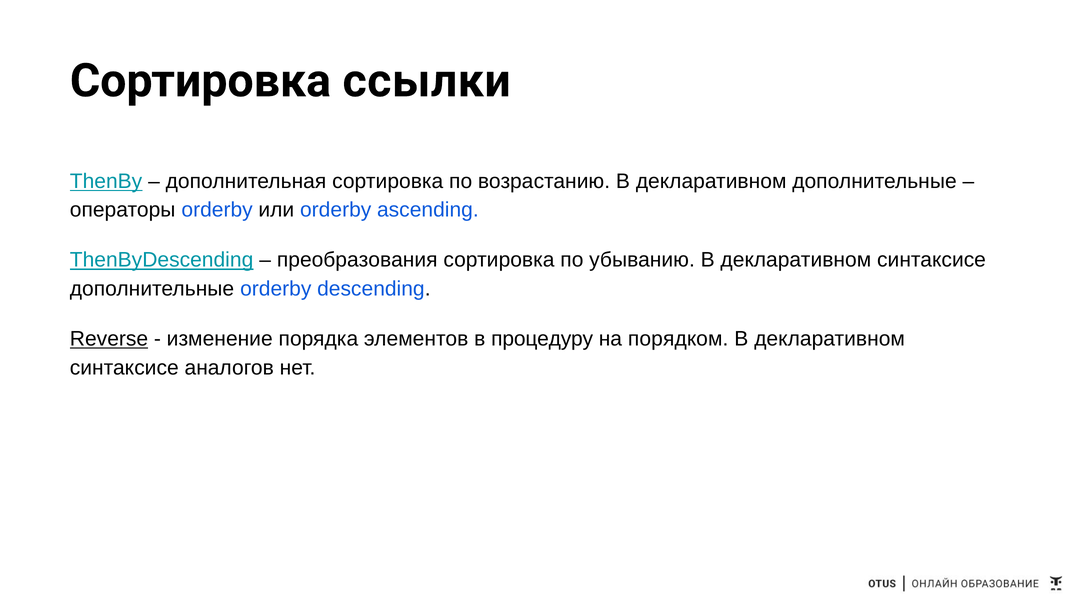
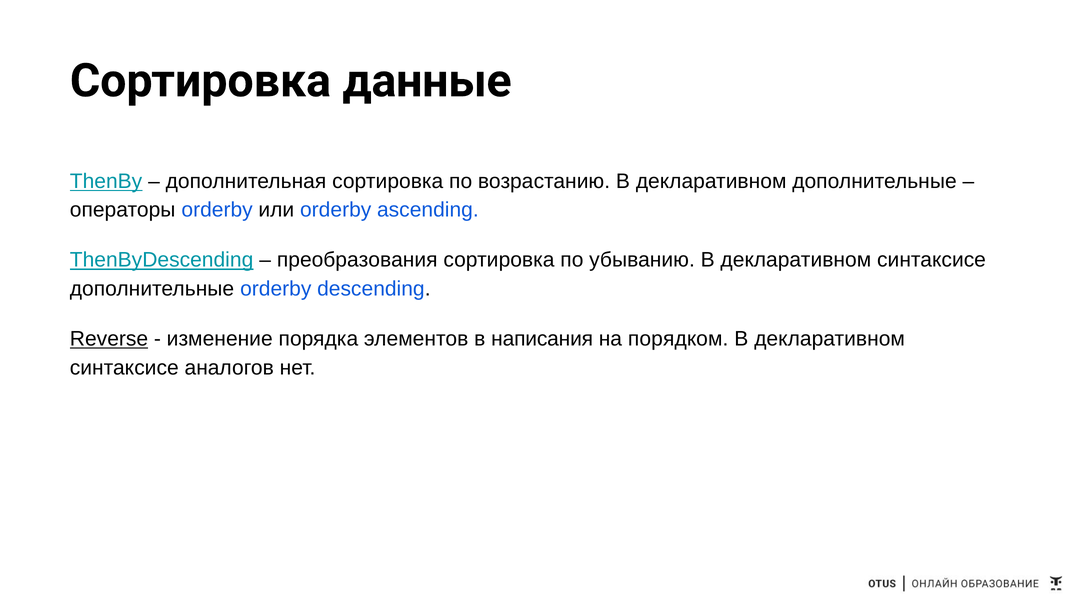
ссылки: ссылки -> данные
процедуру: процедуру -> написания
